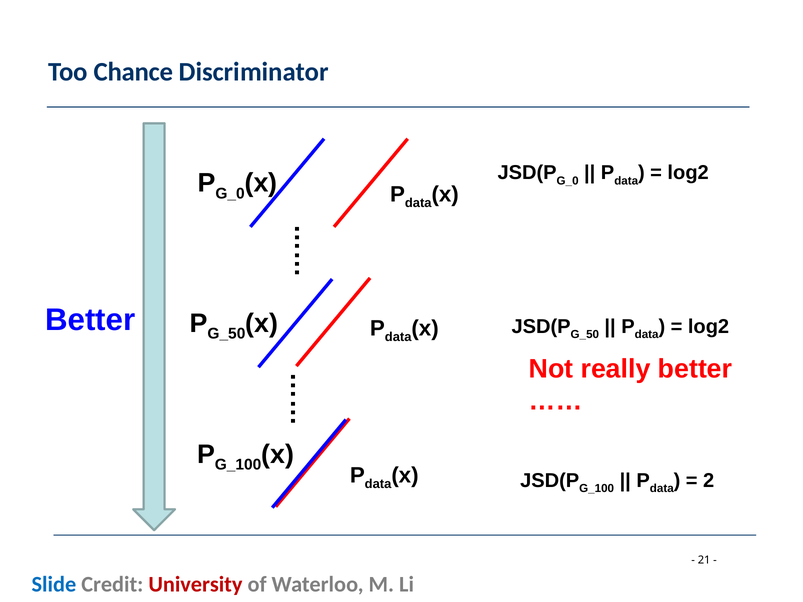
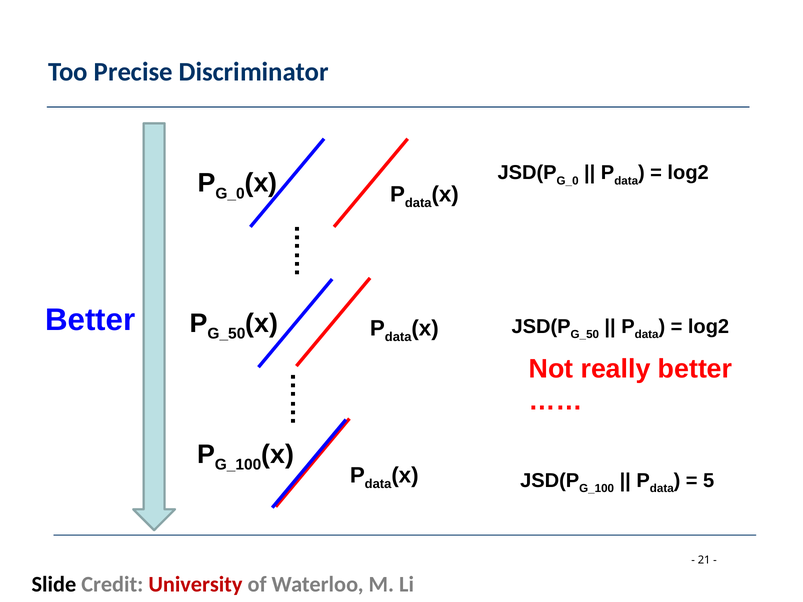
Chance: Chance -> Precise
2: 2 -> 5
Slide colour: blue -> black
